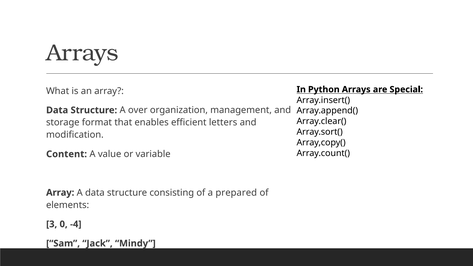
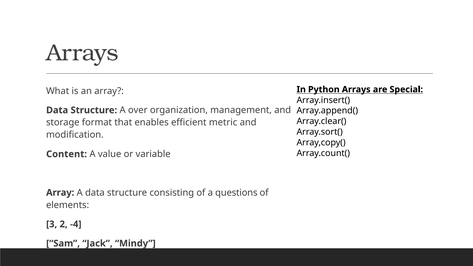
letters: letters -> metric
prepared: prepared -> questions
0: 0 -> 2
